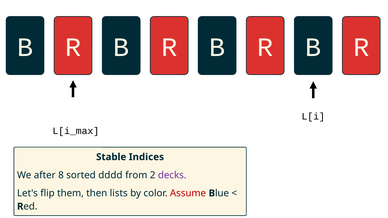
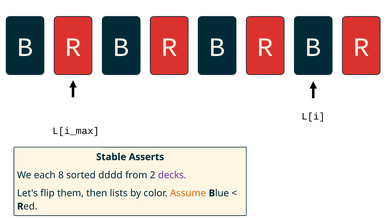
Indices: Indices -> Asserts
after: after -> each
Assume colour: red -> orange
